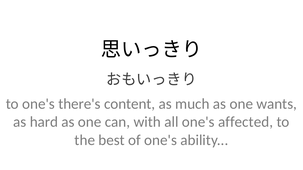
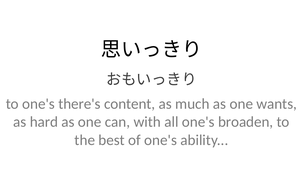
affected: affected -> broaden
